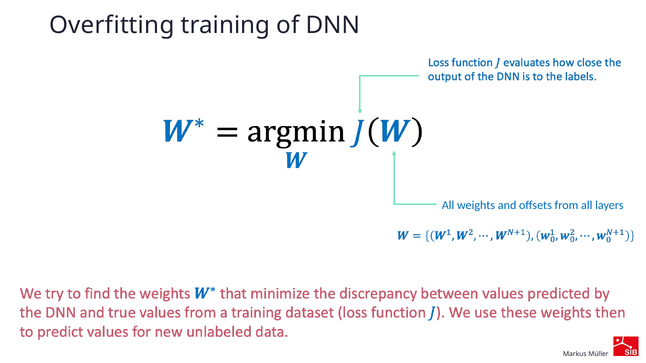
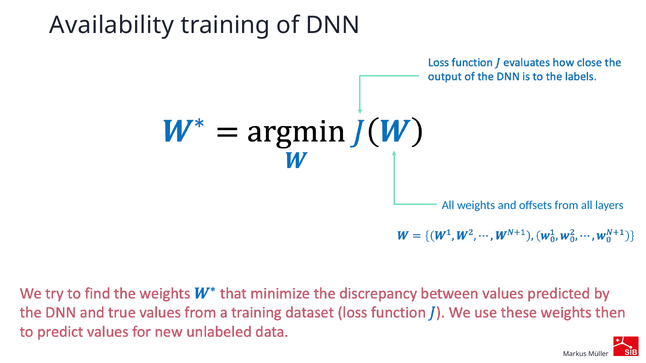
Overfitting: Overfitting -> Availability
